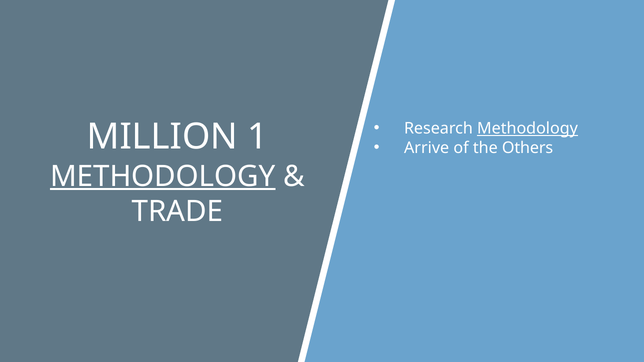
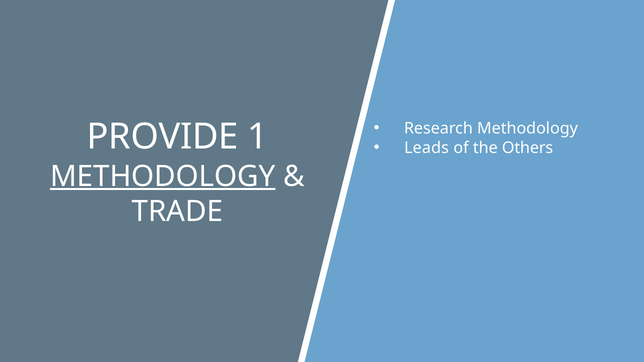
Methodology at (527, 128) underline: present -> none
MILLION: MILLION -> PROVIDE
Arrive: Arrive -> Leads
